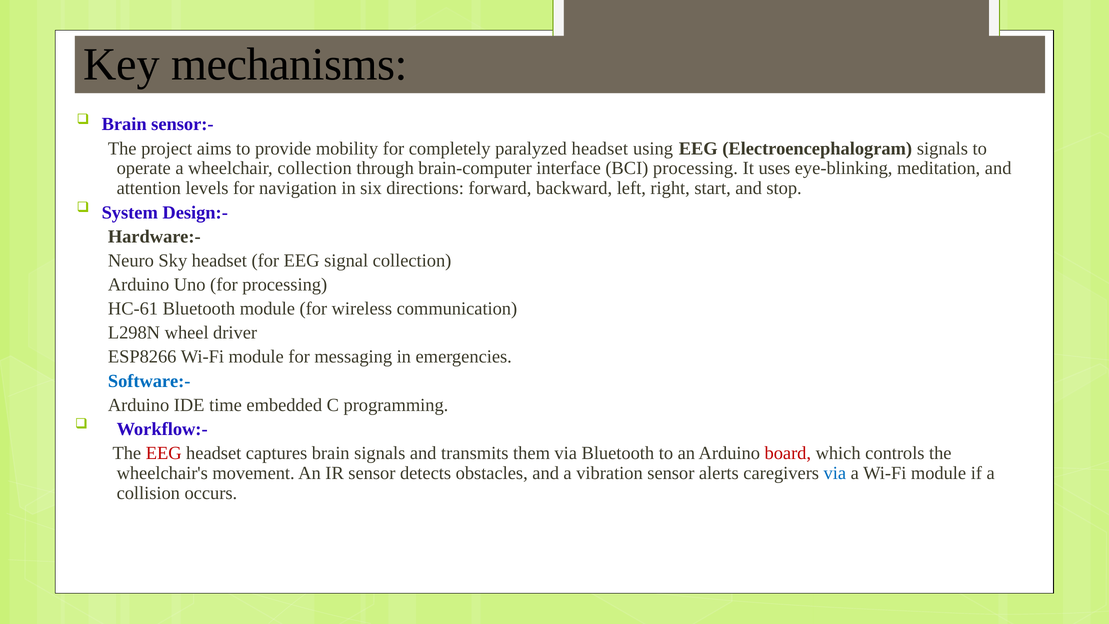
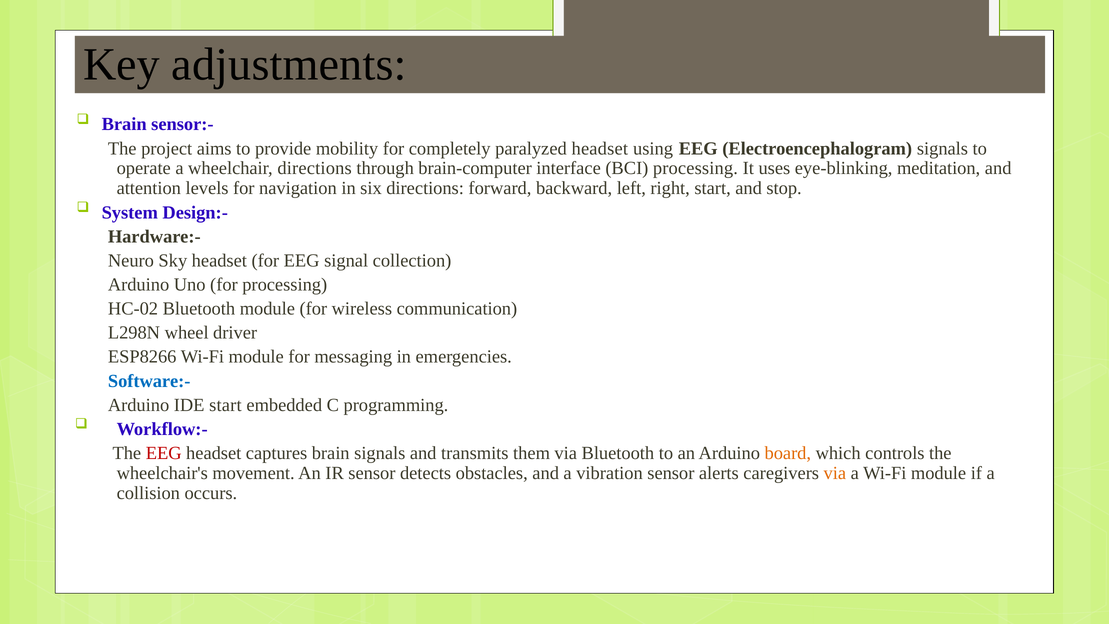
mechanisms: mechanisms -> adjustments
wheelchair collection: collection -> directions
HC-61: HC-61 -> HC-02
IDE time: time -> start
board colour: red -> orange
via at (835, 473) colour: blue -> orange
